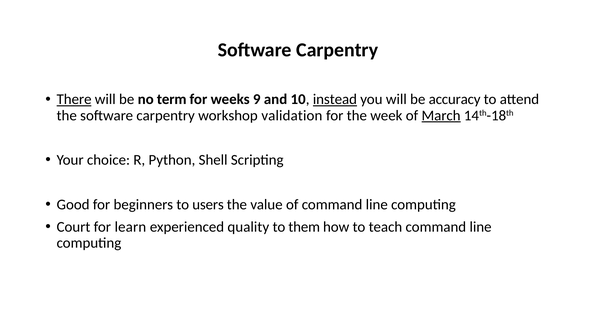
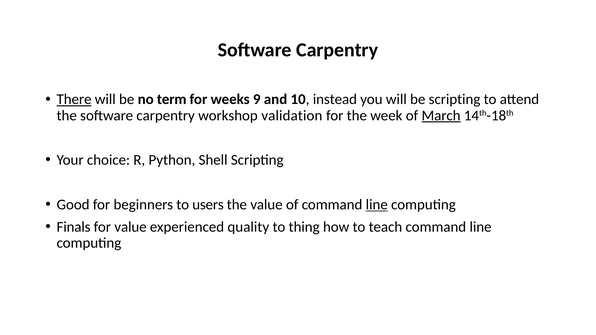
instead underline: present -> none
be accuracy: accuracy -> scripting
line at (377, 205) underline: none -> present
Court: Court -> Finals
for learn: learn -> value
them: them -> thing
